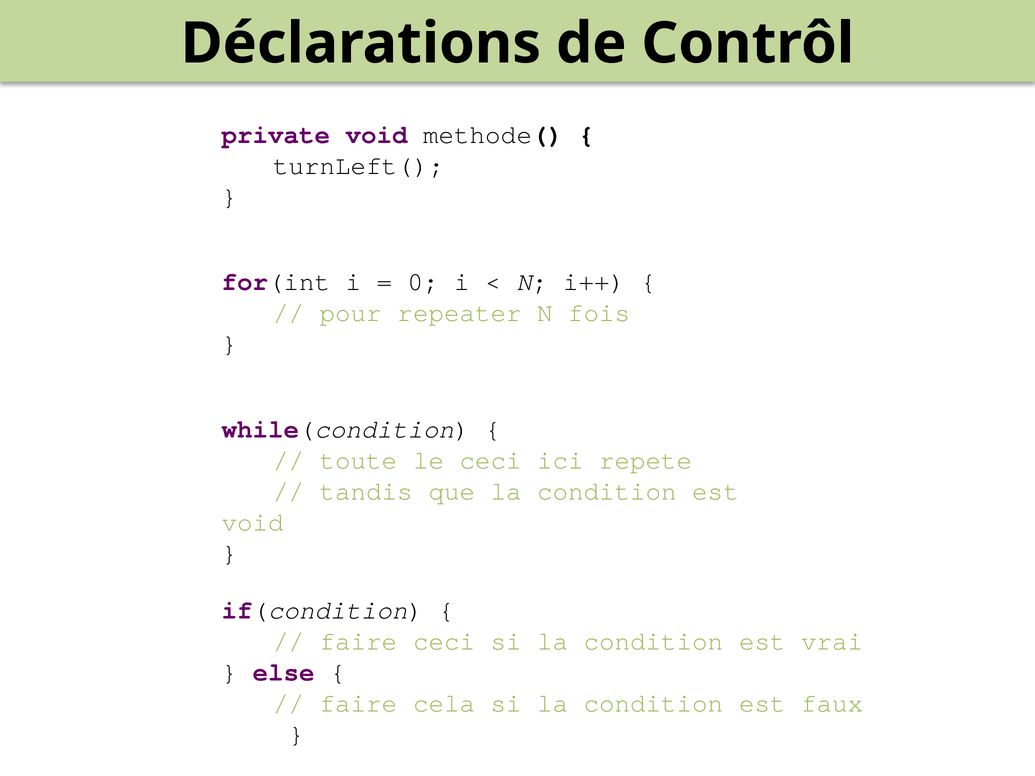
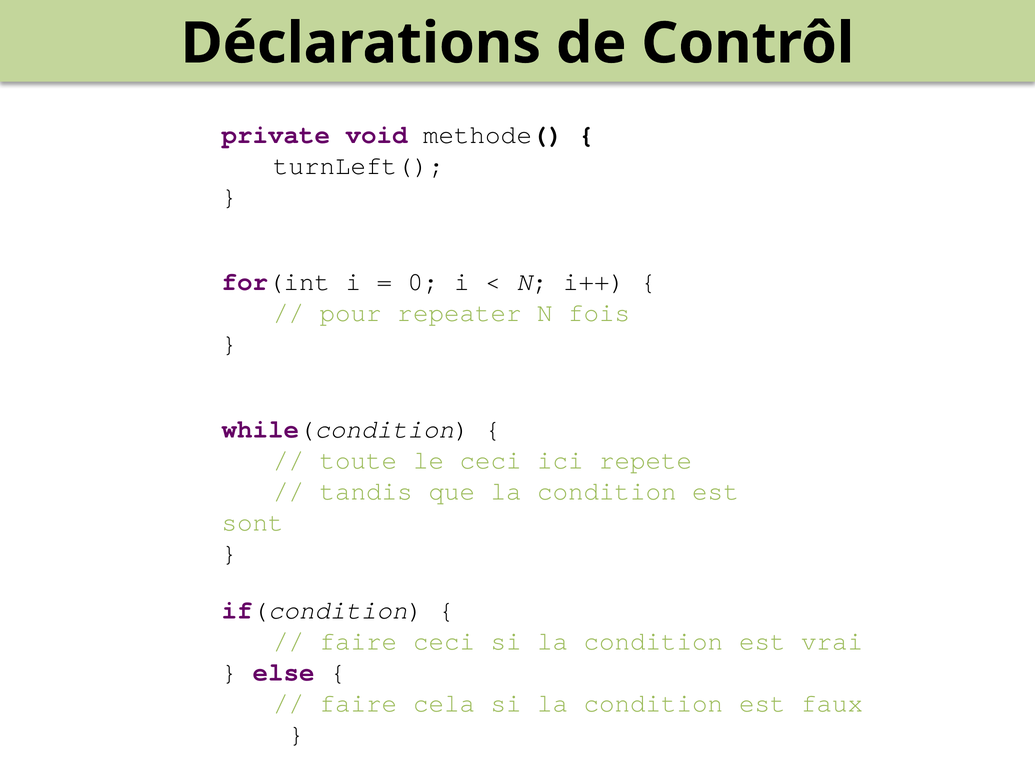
void at (253, 522): void -> sont
